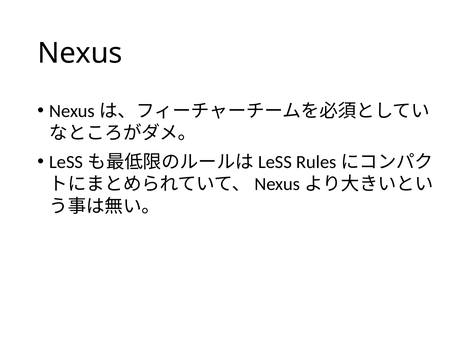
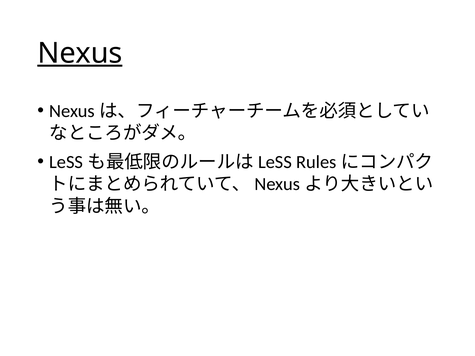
Nexus underline: none -> present
